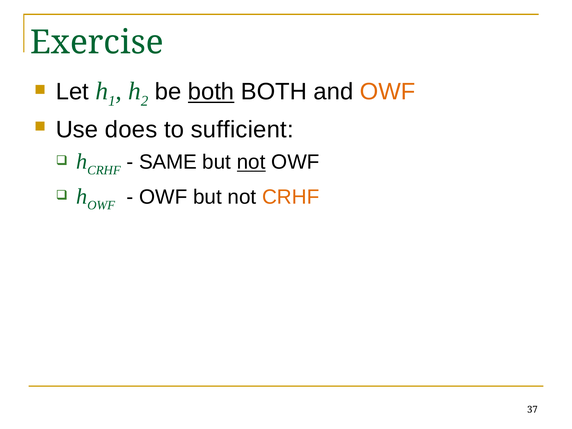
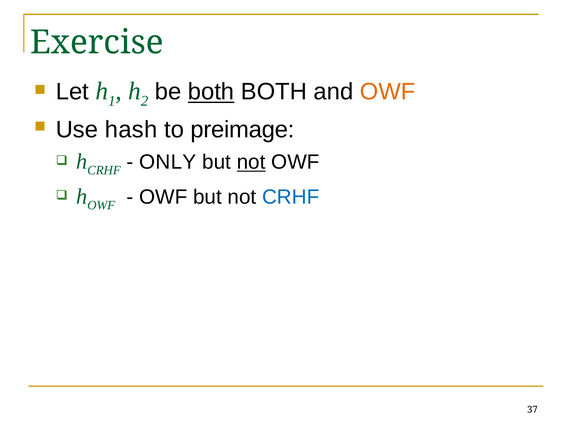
does: does -> hash
sufficient: sufficient -> preimage
SAME: SAME -> ONLY
CRHF at (291, 197) colour: orange -> blue
